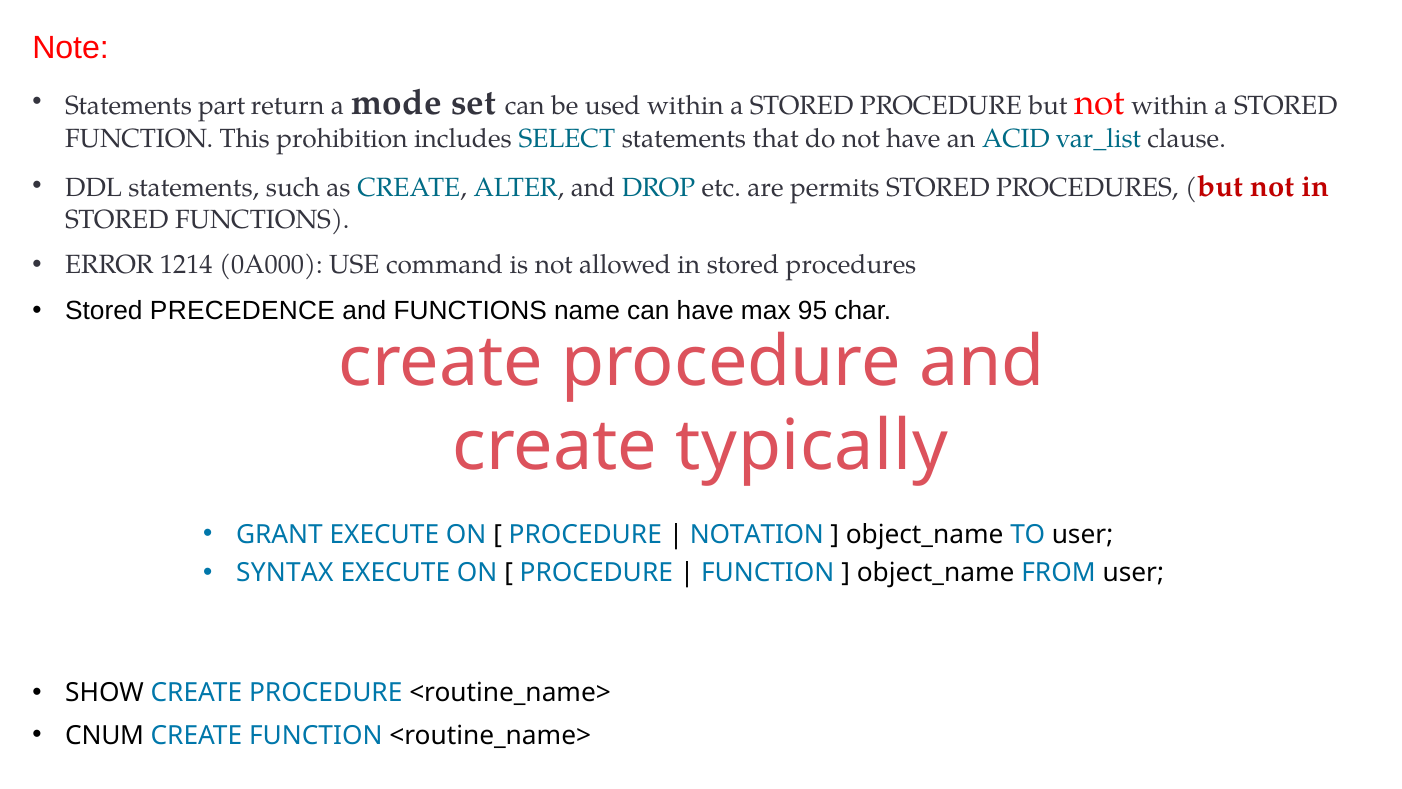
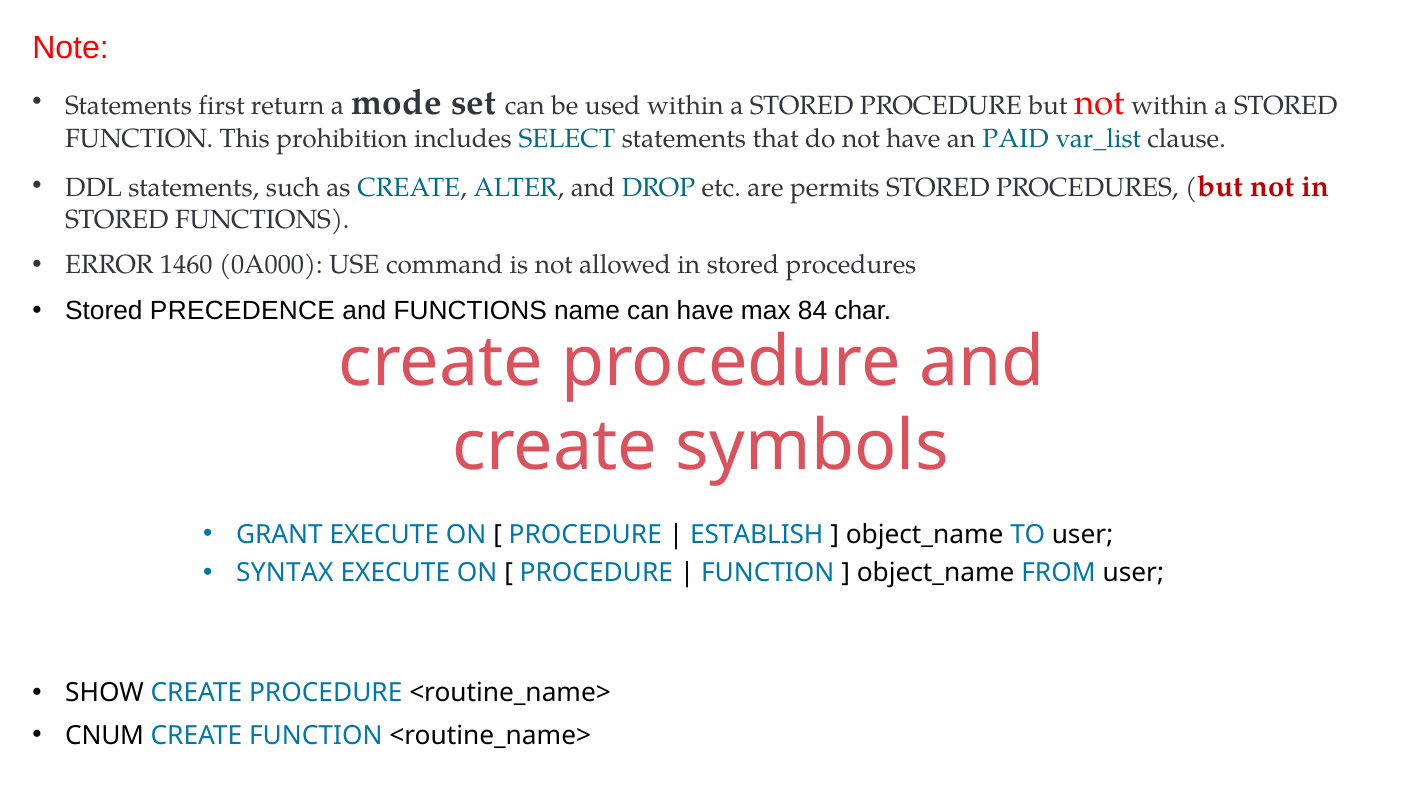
part: part -> first
ACID: ACID -> PAID
1214: 1214 -> 1460
95: 95 -> 84
typically: typically -> symbols
NOTATION: NOTATION -> ESTABLISH
